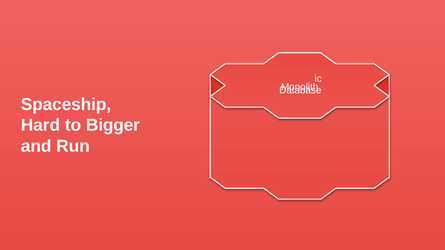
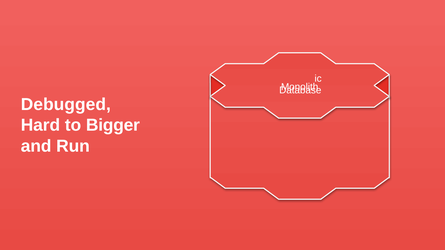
Spaceship: Spaceship -> Debugged
